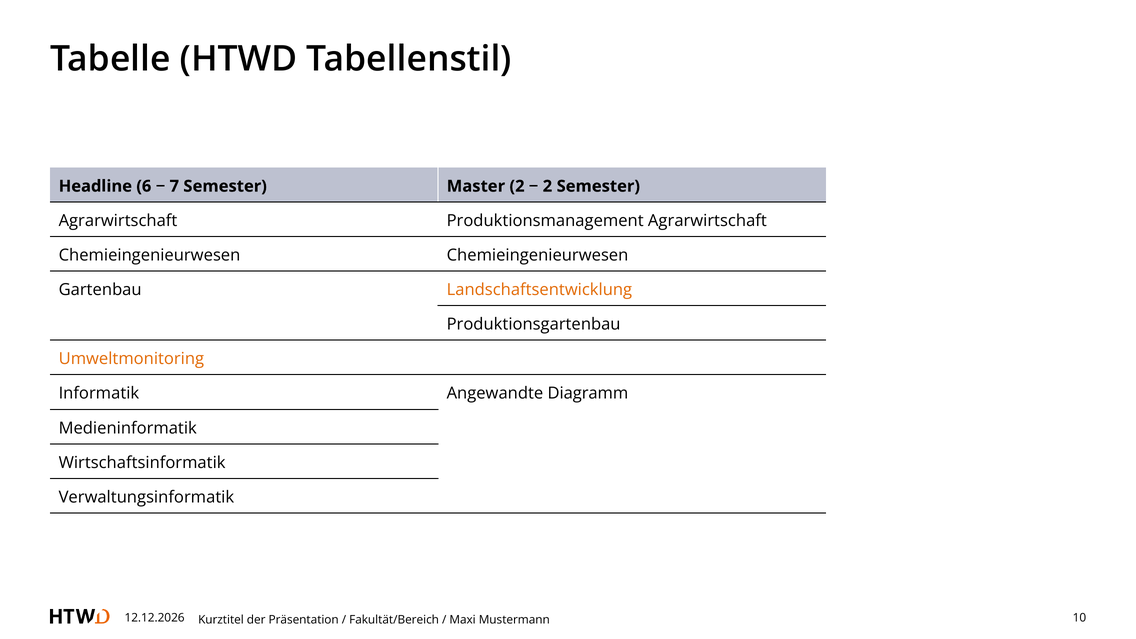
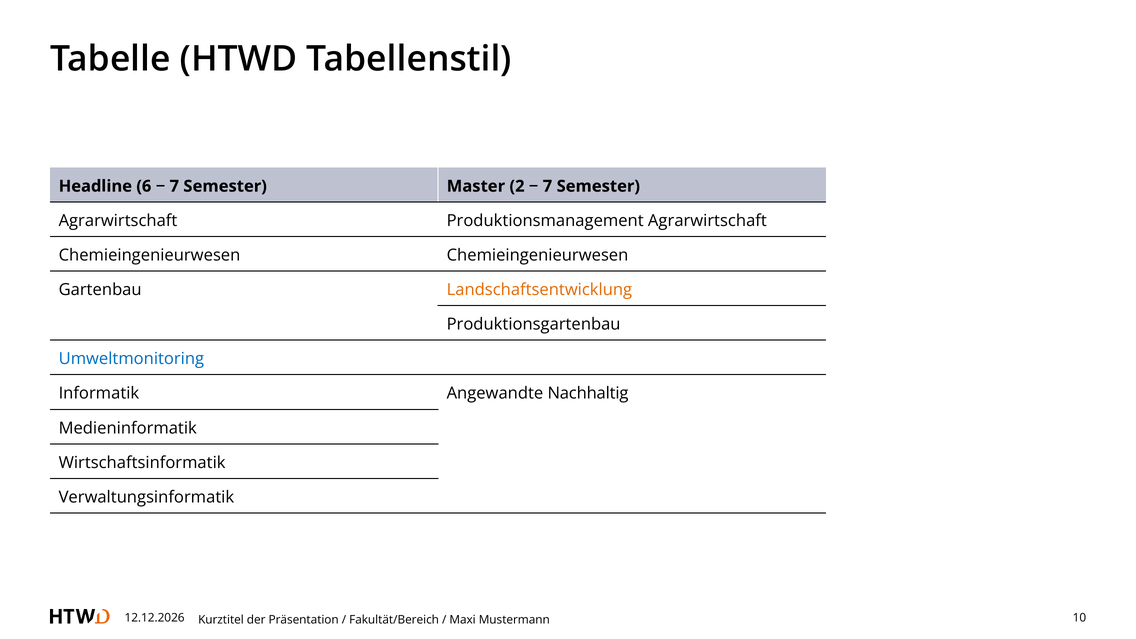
2 at (547, 186): 2 -> 7
Umweltmonitoring colour: orange -> blue
Diagramm: Diagramm -> Nachhaltig
